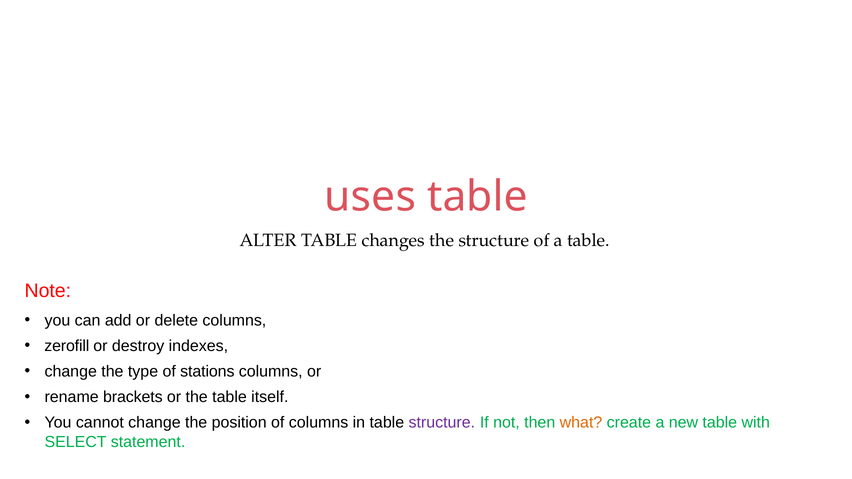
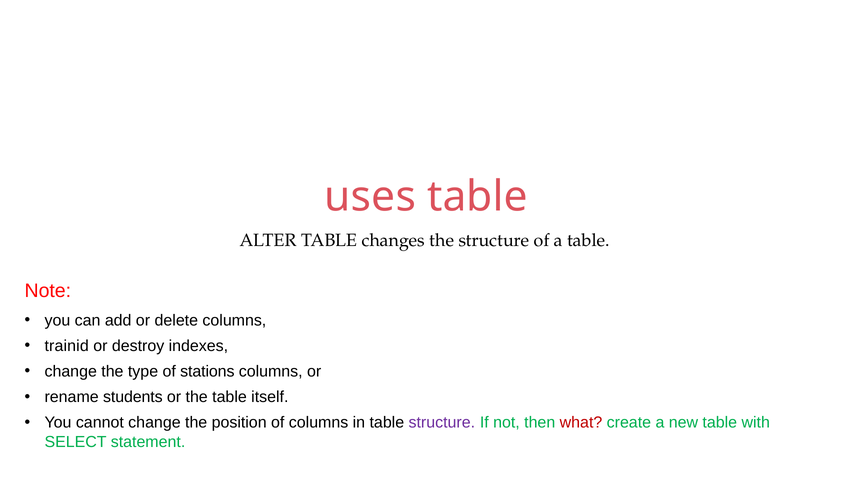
zerofill: zerofill -> trainid
brackets: brackets -> students
what colour: orange -> red
